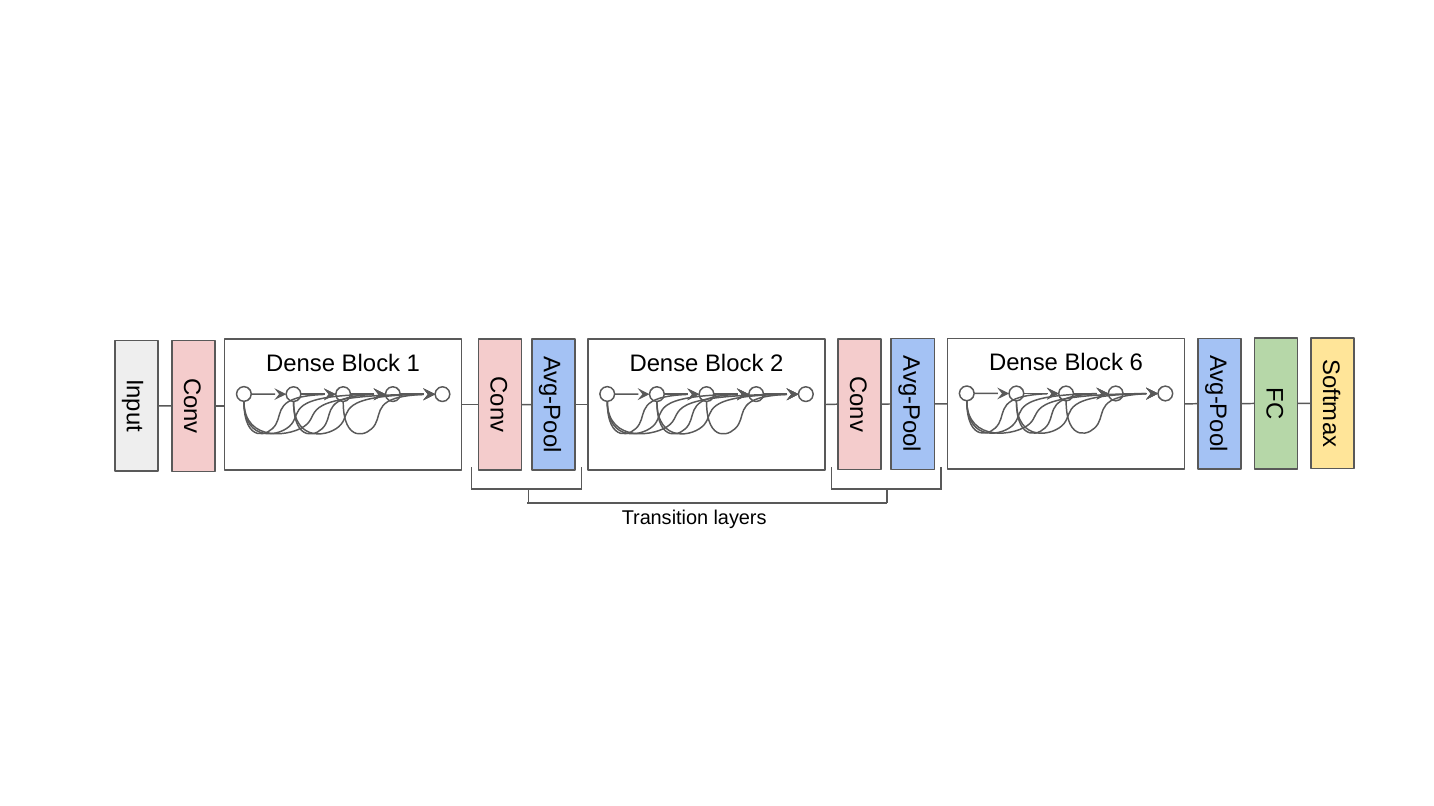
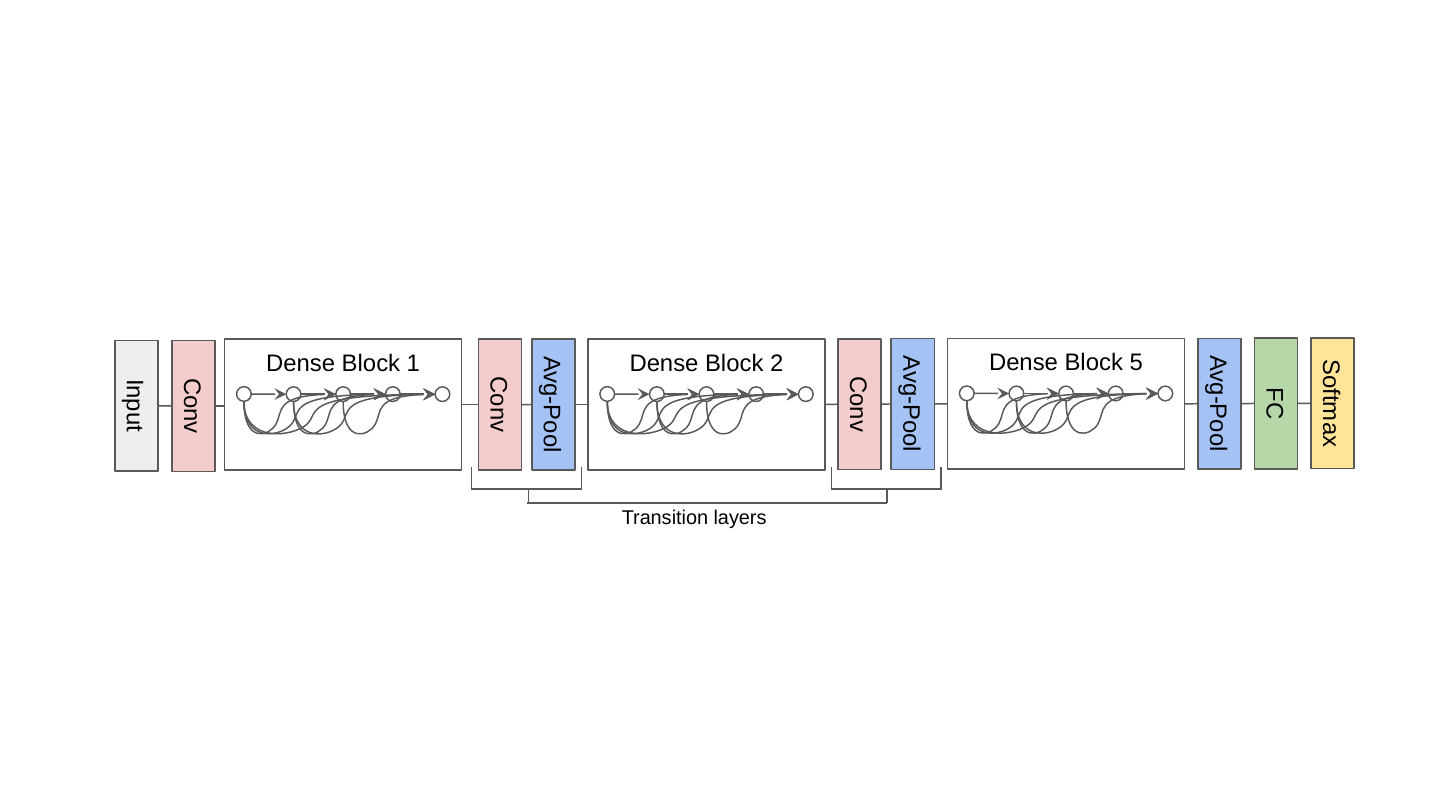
6: 6 -> 5
